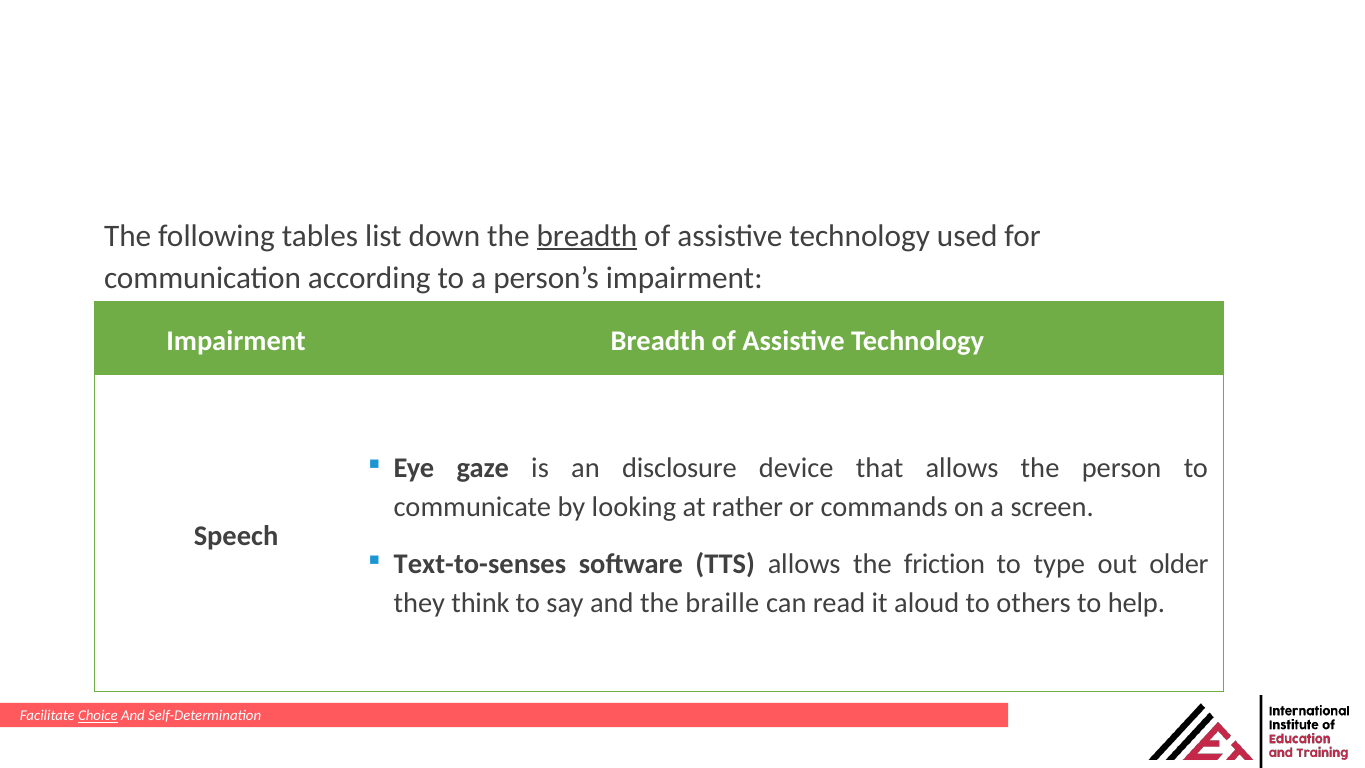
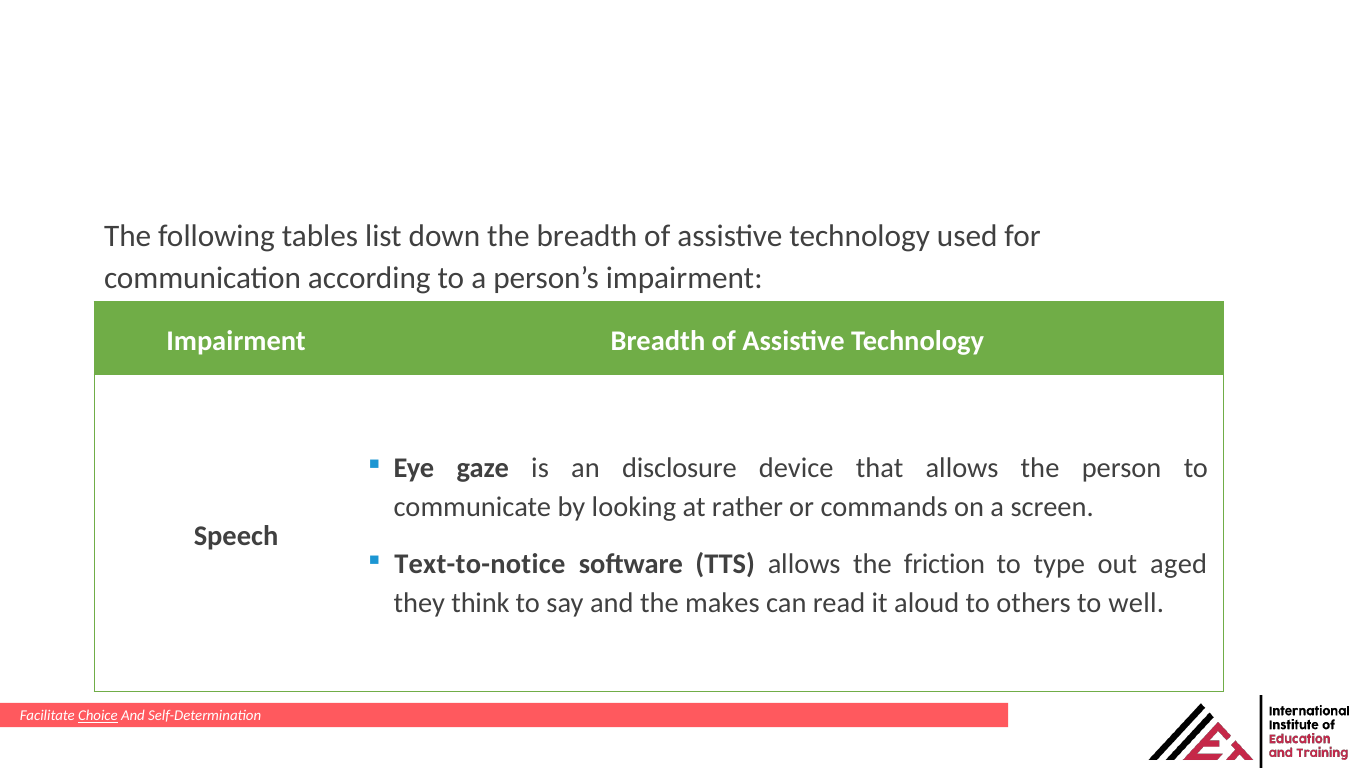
breadth at (587, 236) underline: present -> none
Text-to-senses: Text-to-senses -> Text-to-notice
older: older -> aged
braille: braille -> makes
help: help -> well
